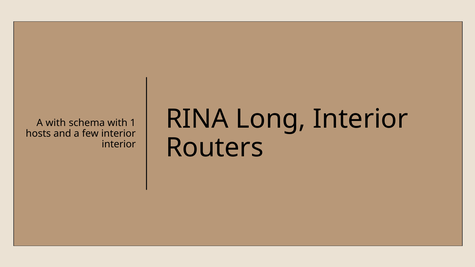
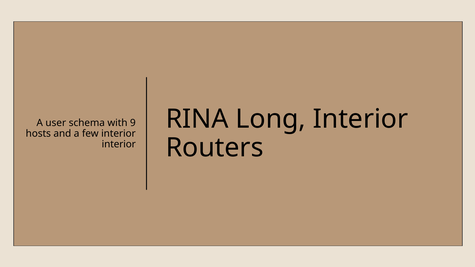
A with: with -> user
1: 1 -> 9
